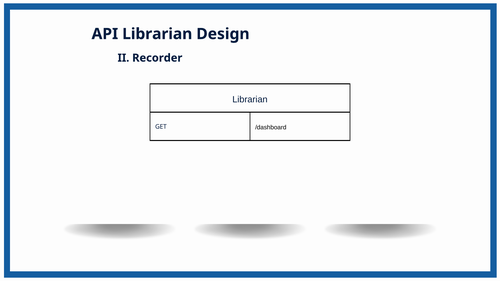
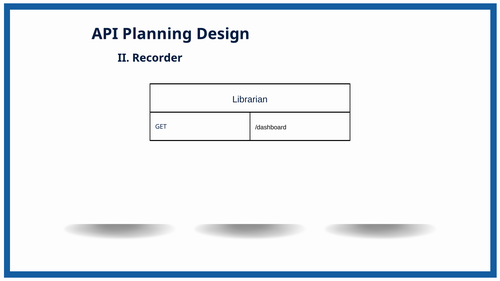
API Librarian: Librarian -> Planning
